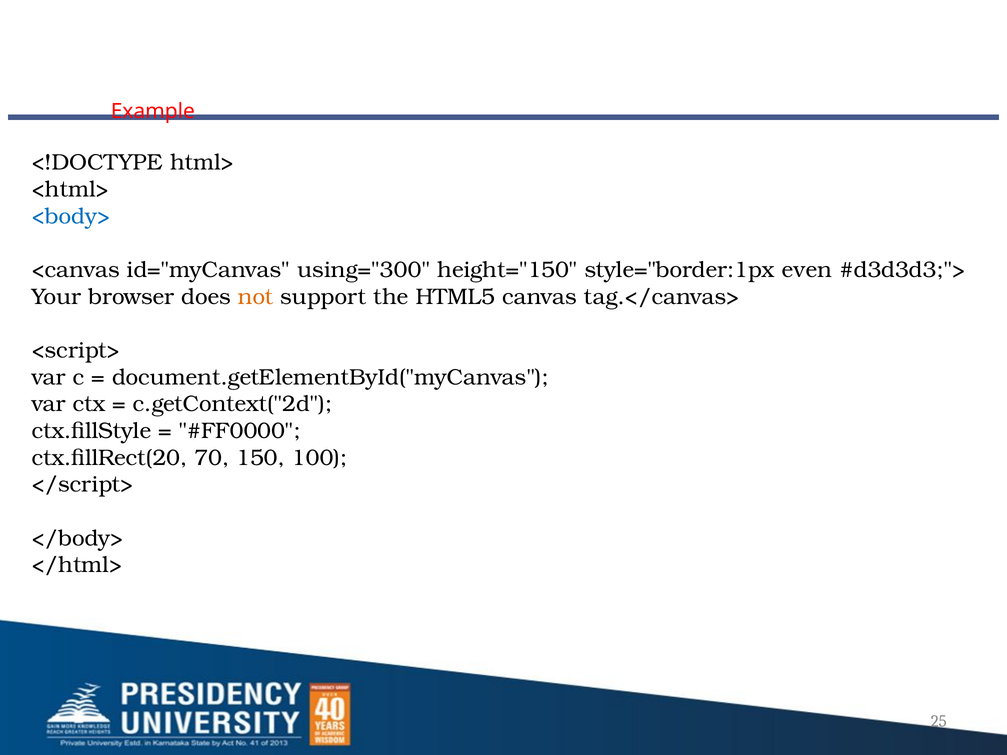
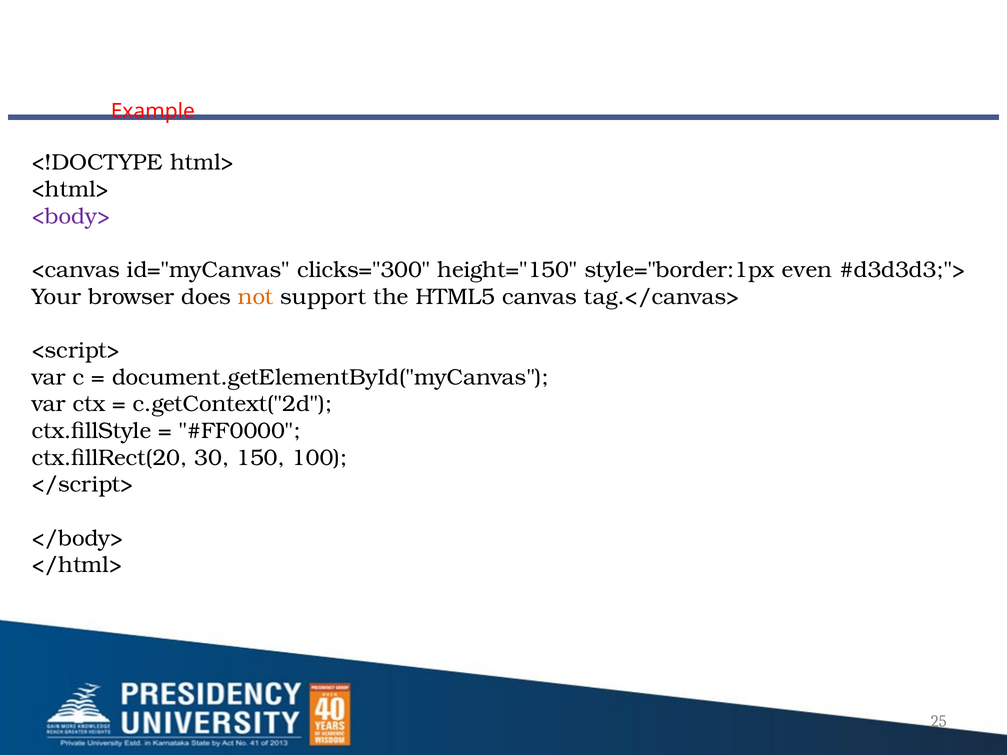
<body> colour: blue -> purple
using="300: using="300 -> clicks="300
70: 70 -> 30
